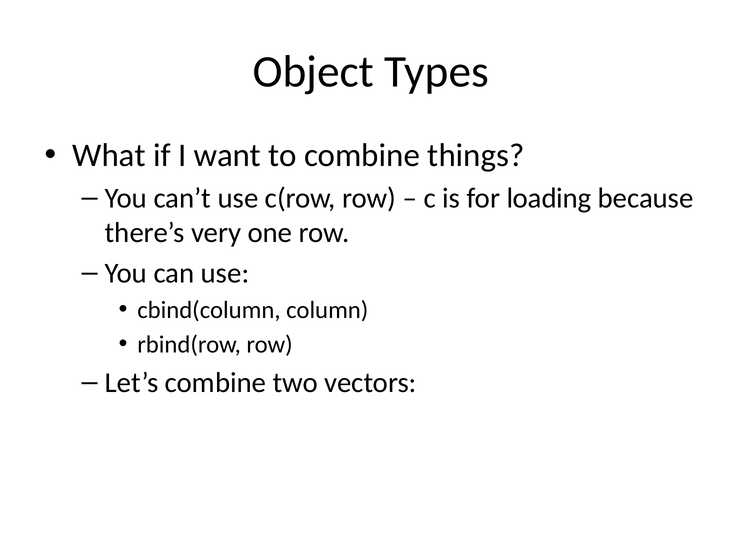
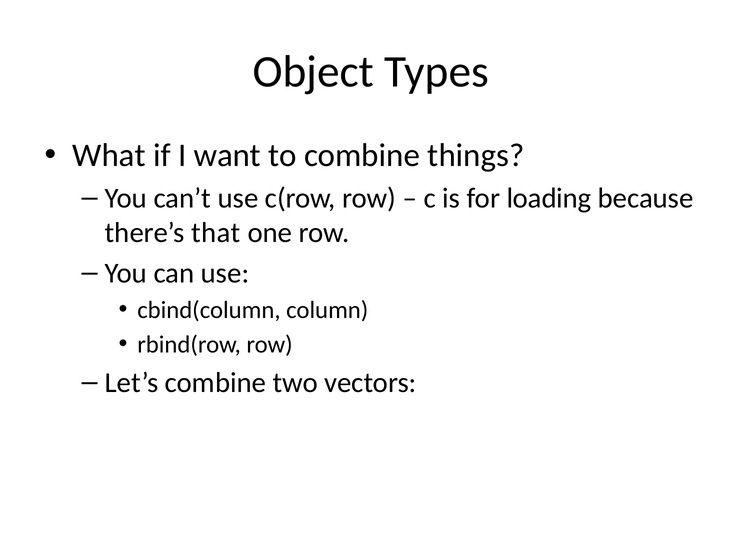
very: very -> that
